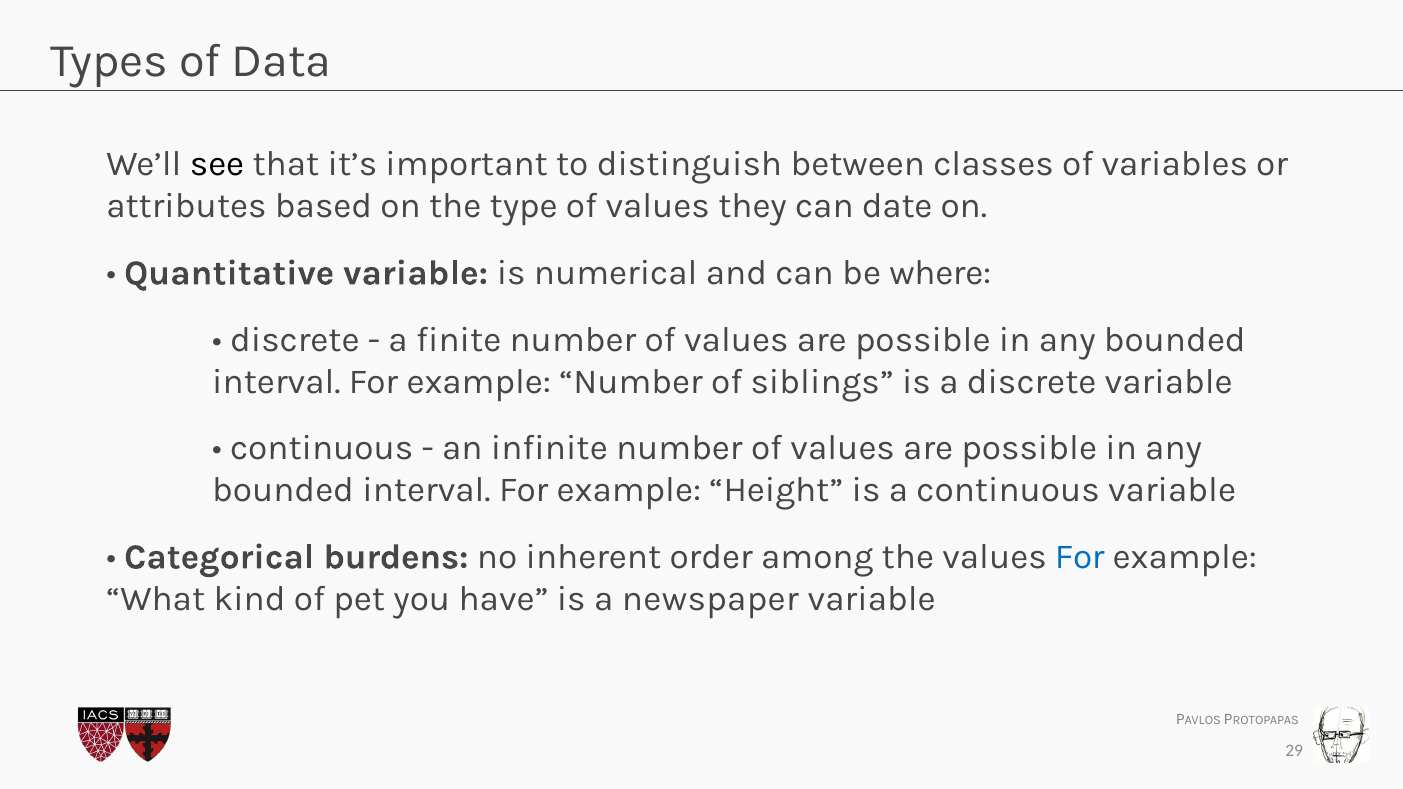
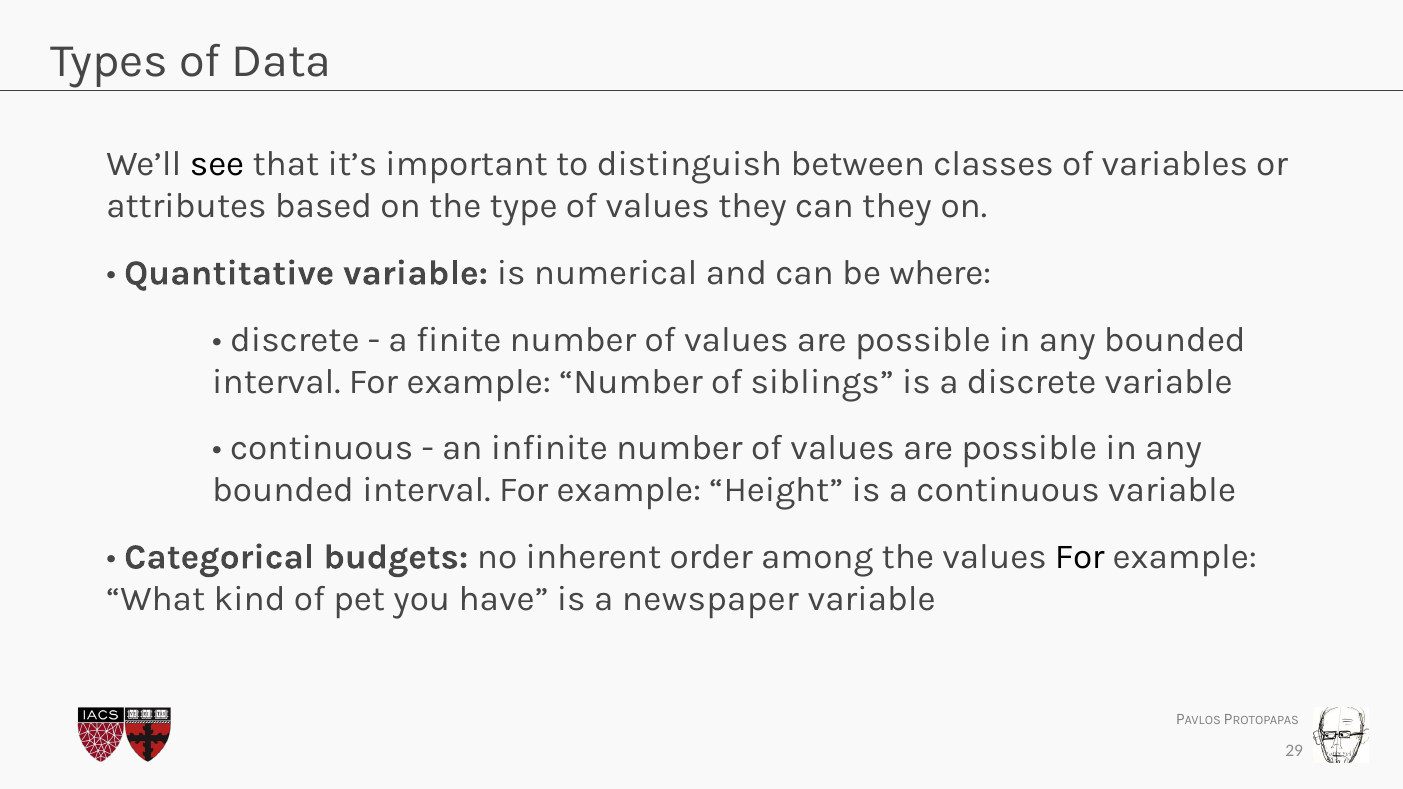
can date: date -> they
burdens: burdens -> budgets
For at (1080, 557) colour: blue -> black
